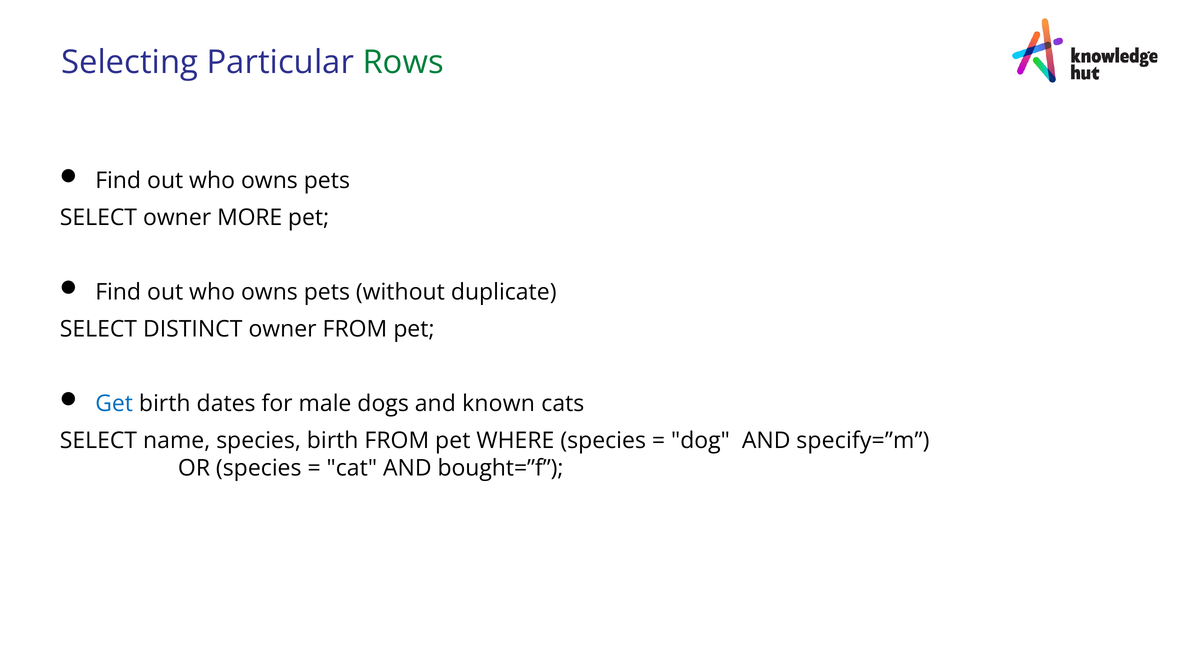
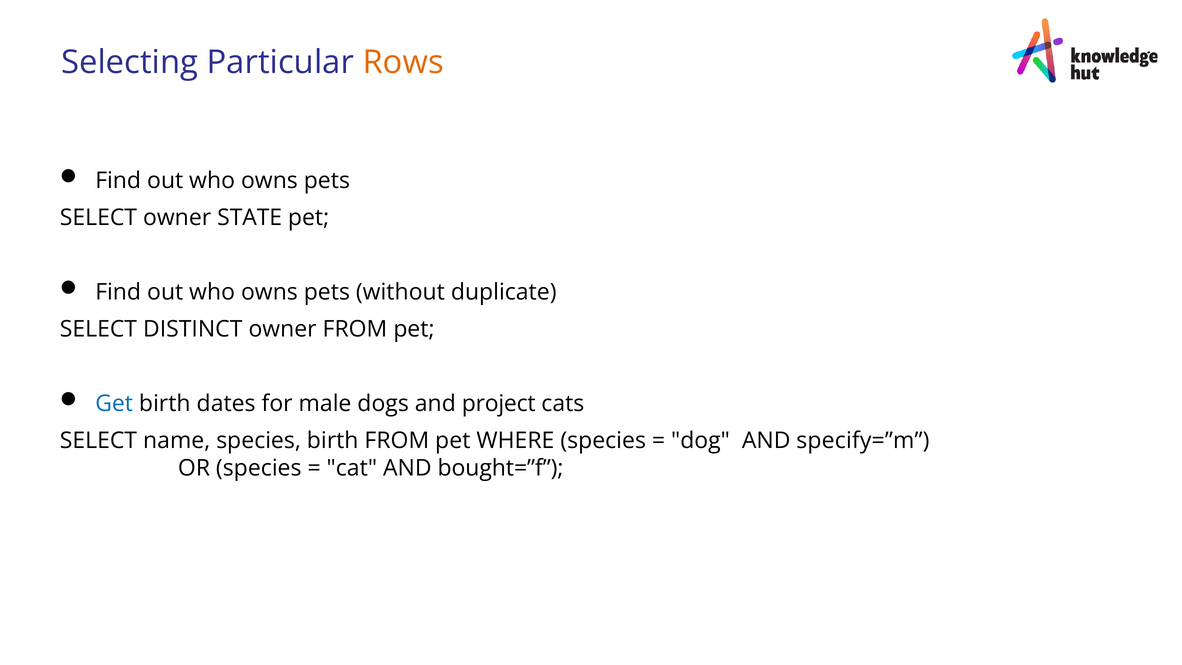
Rows colour: green -> orange
MORE: MORE -> STATE
known: known -> project
